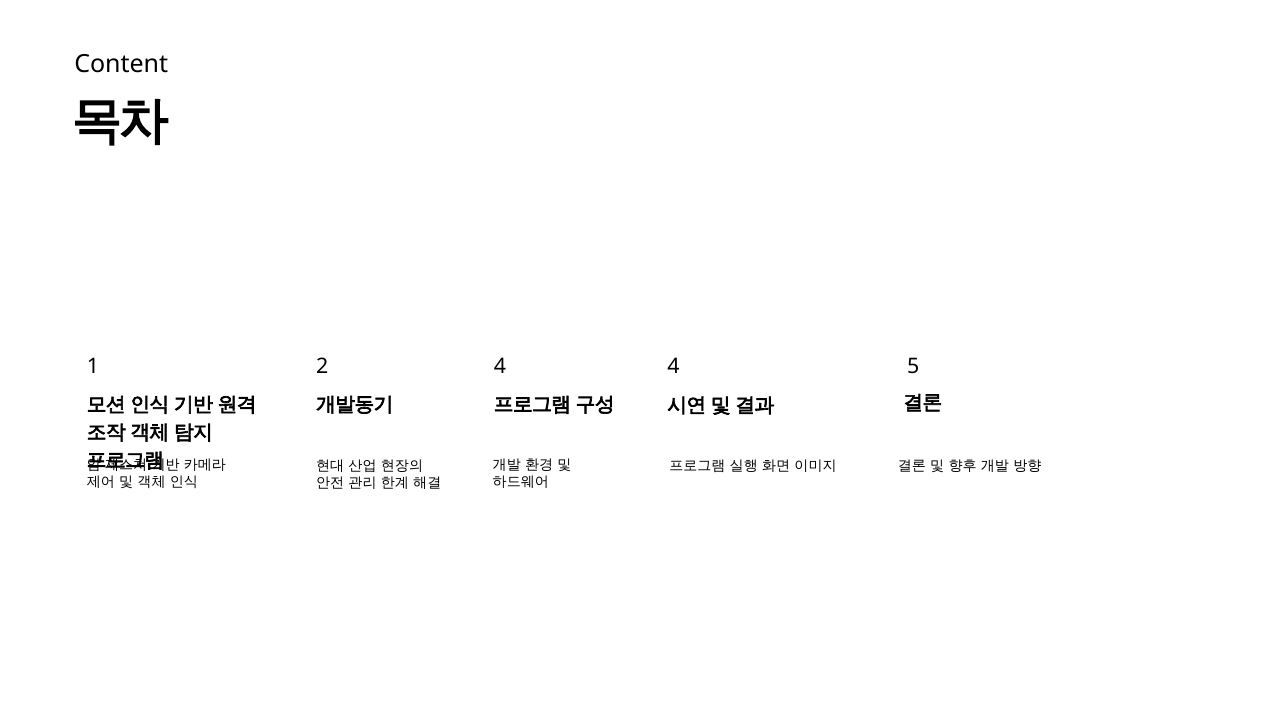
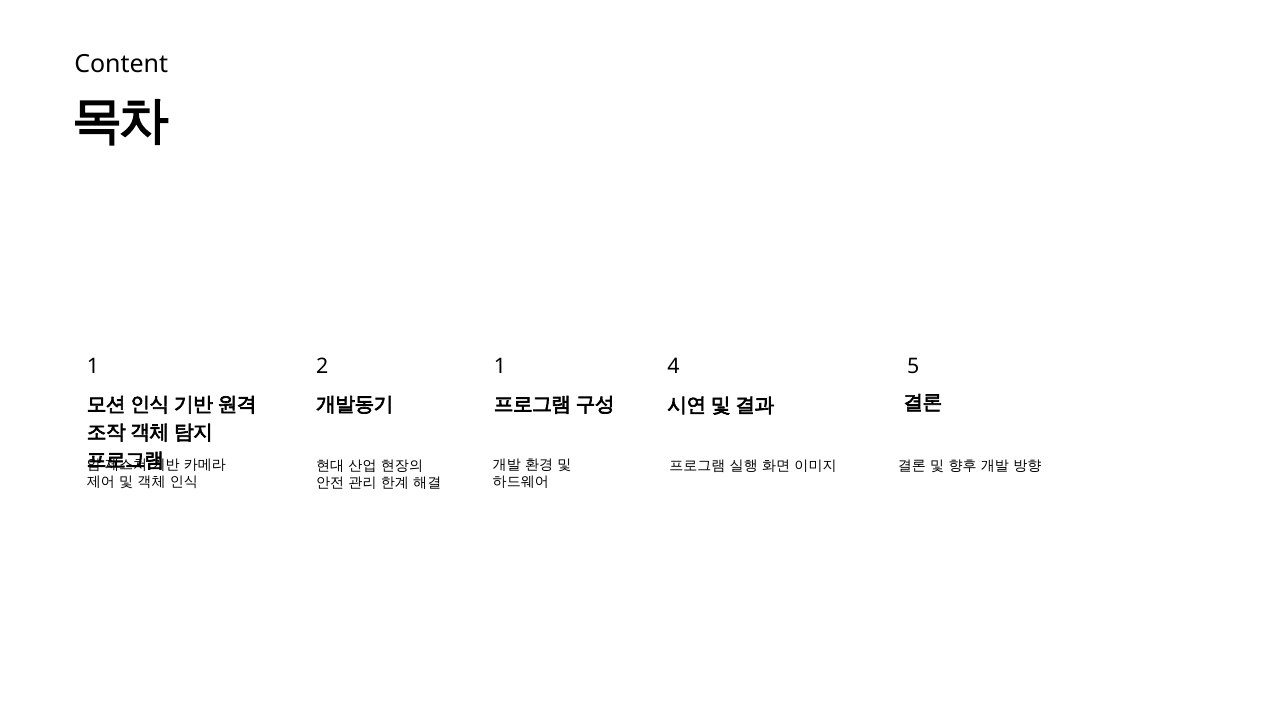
1 4: 4 -> 1
